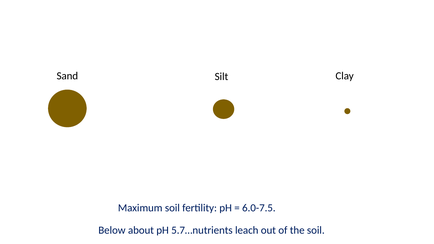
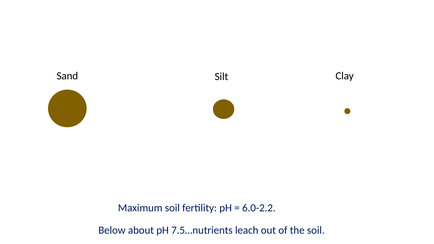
6.0-7.5: 6.0-7.5 -> 6.0-2.2
5.7…nutrients: 5.7…nutrients -> 7.5…nutrients
